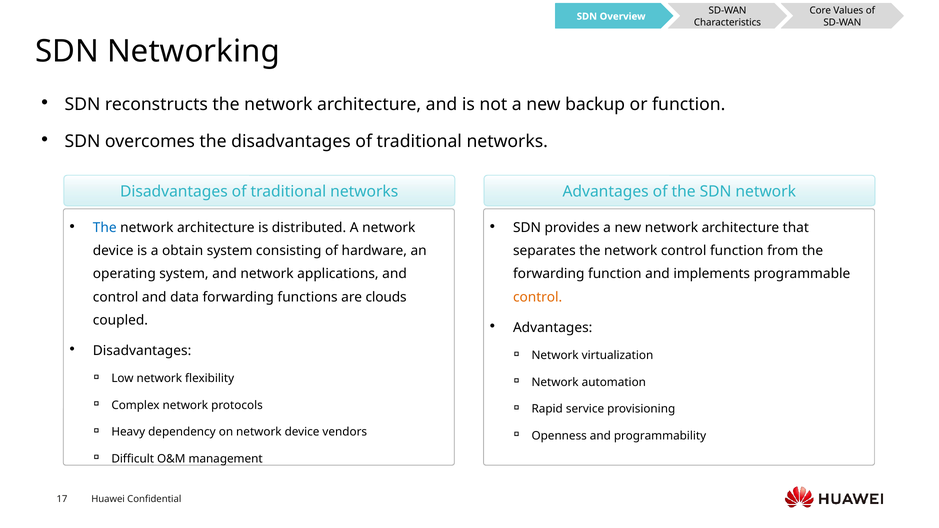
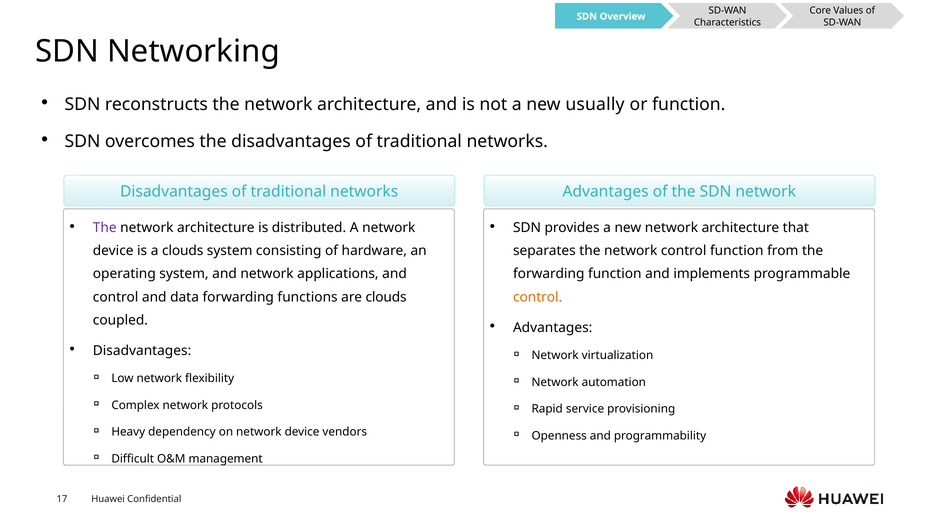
backup: backup -> usually
The at (105, 228) colour: blue -> purple
a obtain: obtain -> clouds
